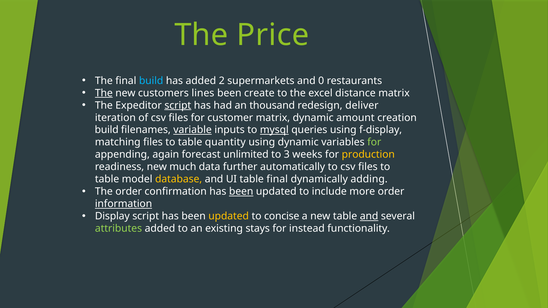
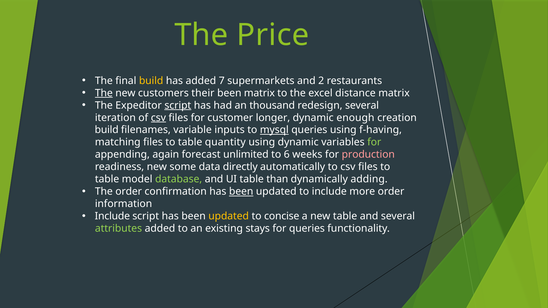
build at (151, 81) colour: light blue -> yellow
2: 2 -> 7
0: 0 -> 2
lines: lines -> their
been create: create -> matrix
redesign deliver: deliver -> several
csv at (158, 118) underline: none -> present
customer matrix: matrix -> longer
amount: amount -> enough
variable underline: present -> none
f-display: f-display -> f-having
3: 3 -> 6
production colour: yellow -> pink
much: much -> some
further: further -> directly
database colour: yellow -> light green
table final: final -> than
information underline: present -> none
Display at (112, 216): Display -> Include
and at (369, 216) underline: present -> none
for instead: instead -> queries
